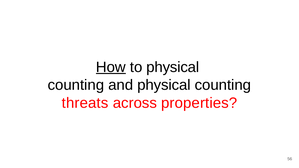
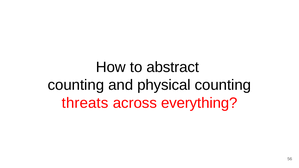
How underline: present -> none
to physical: physical -> abstract
properties: properties -> everything
